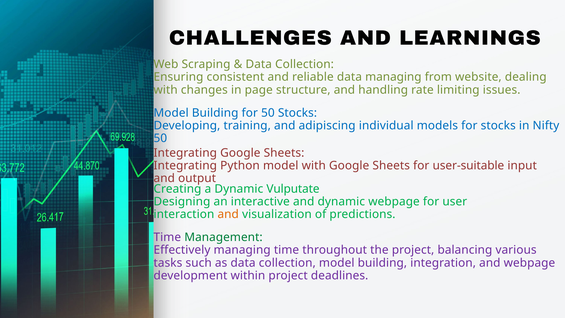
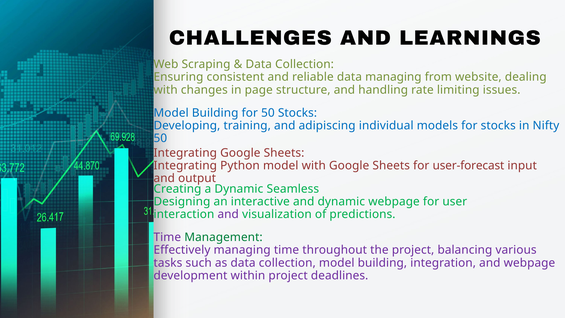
user-suitable: user-suitable -> user-forecast
Vulputate: Vulputate -> Seamless
and at (228, 214) colour: orange -> purple
